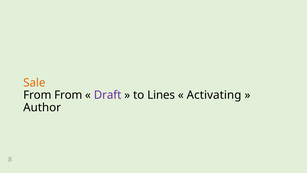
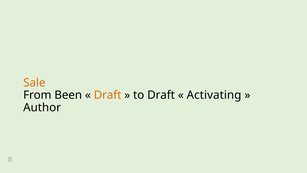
From From: From -> Been
Draft at (108, 95) colour: purple -> orange
to Lines: Lines -> Draft
